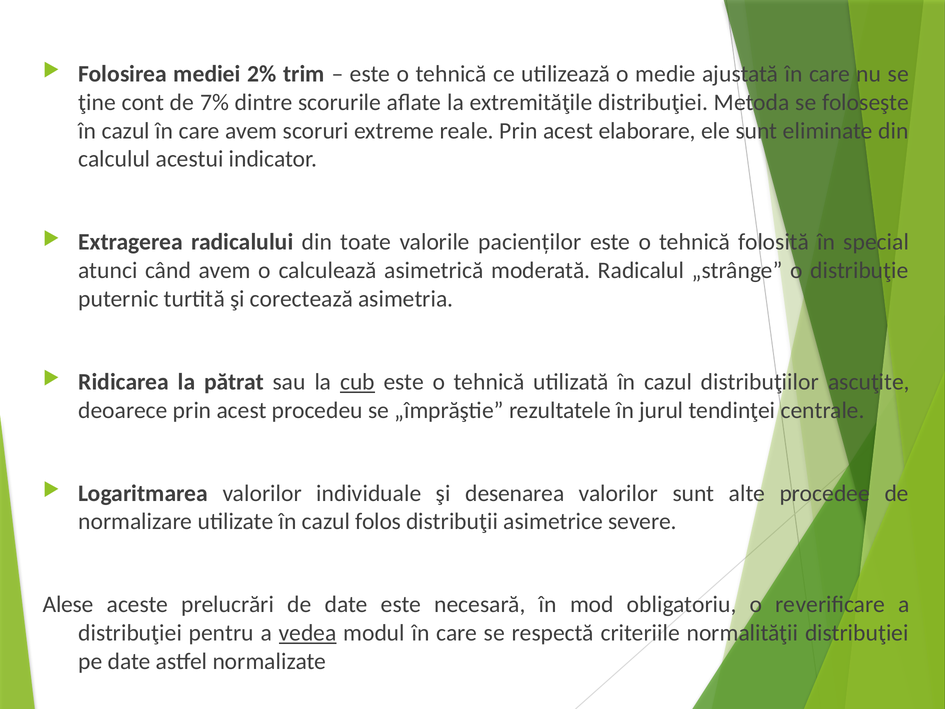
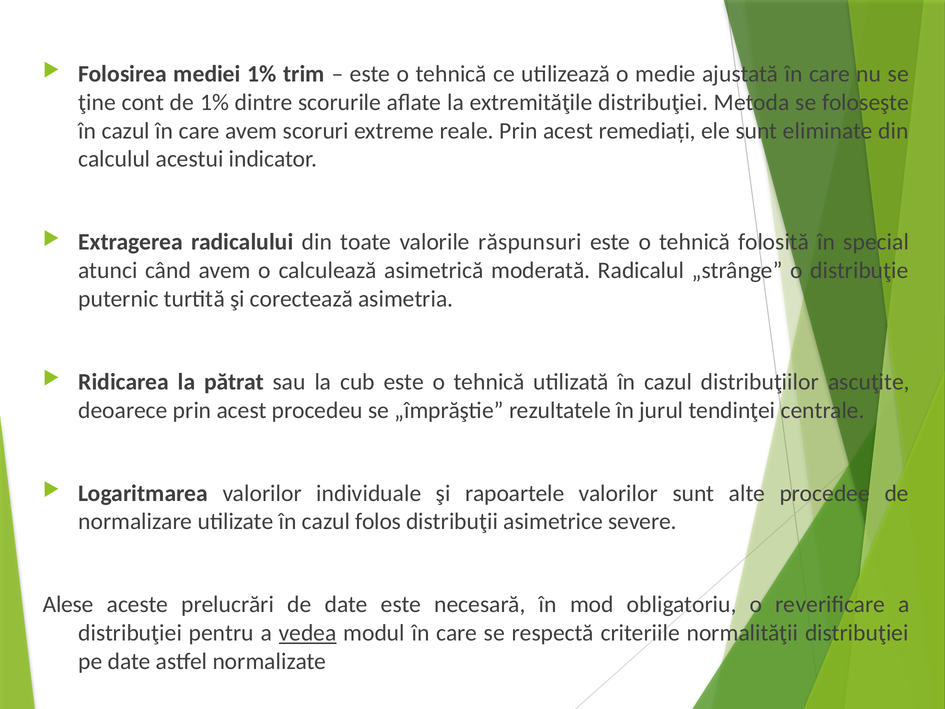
mediei 2%: 2% -> 1%
de 7%: 7% -> 1%
elaborare: elaborare -> remediați
pacienților: pacienților -> răspunsuri
cub underline: present -> none
desenarea: desenarea -> rapoartele
